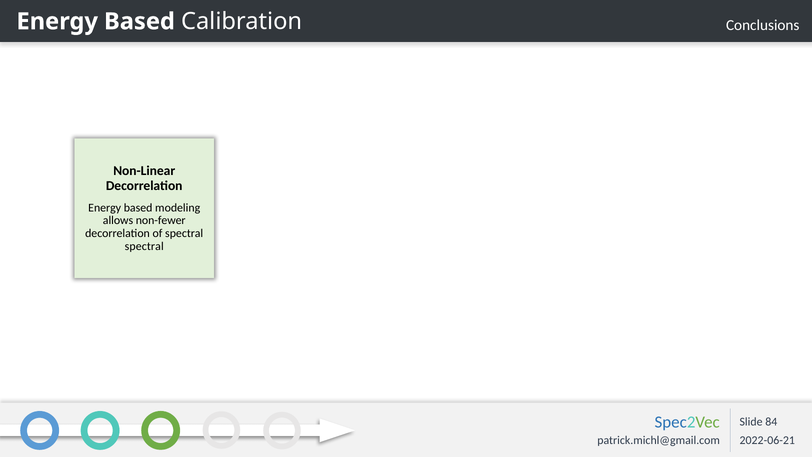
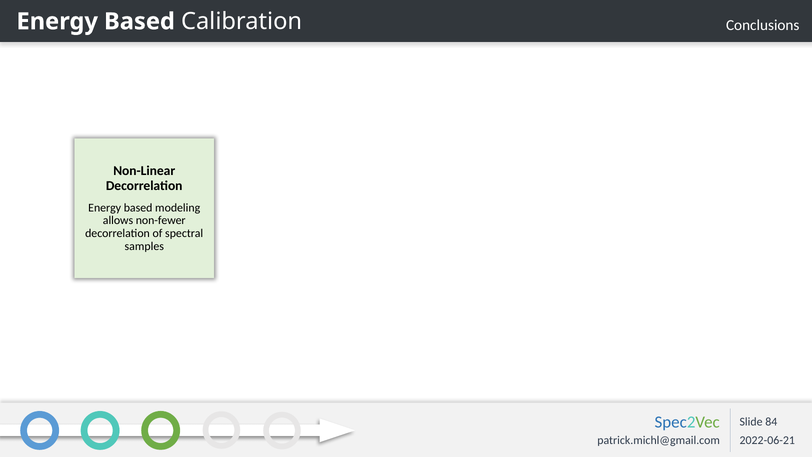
spectral at (144, 246): spectral -> samples
